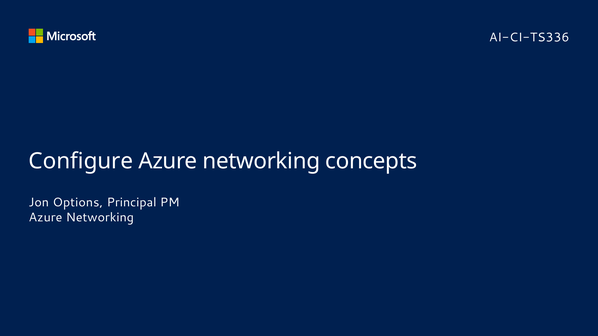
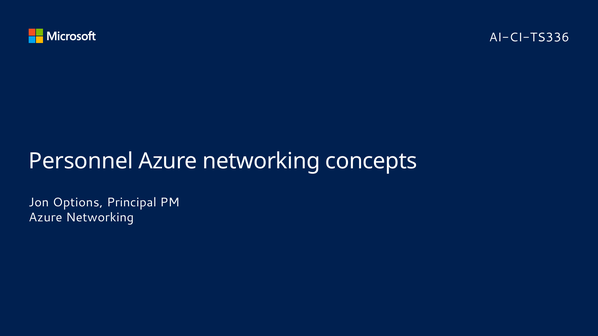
Configure: Configure -> Personnel
